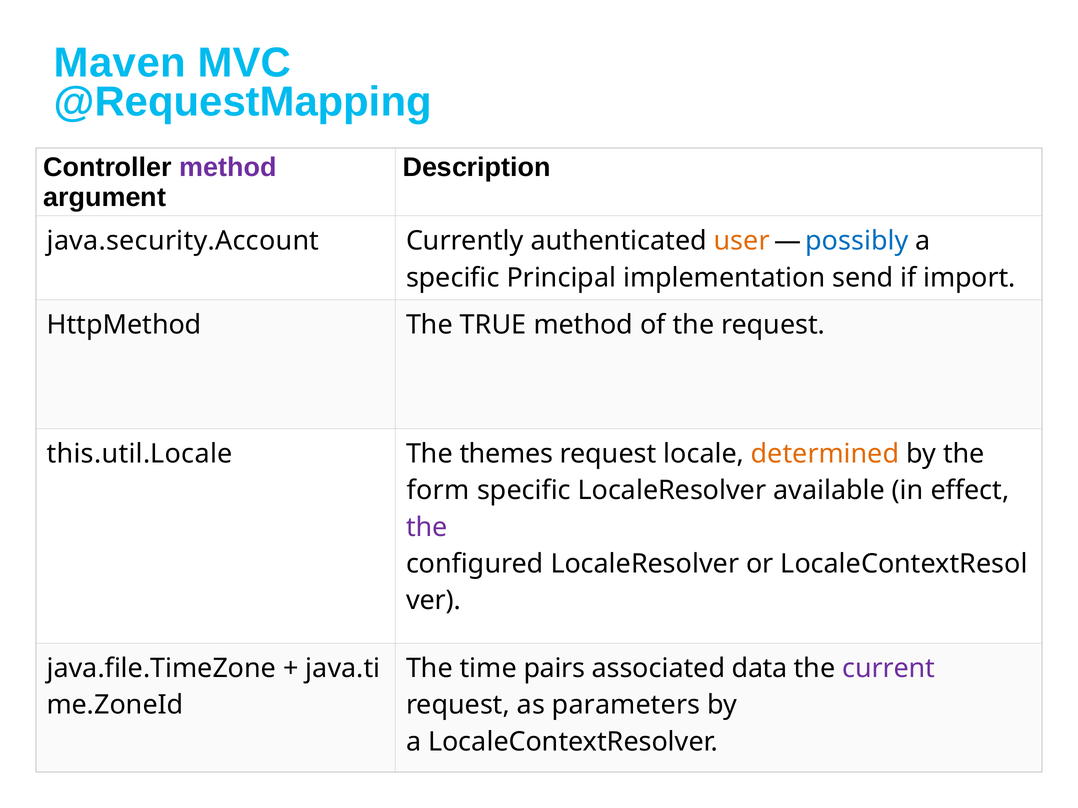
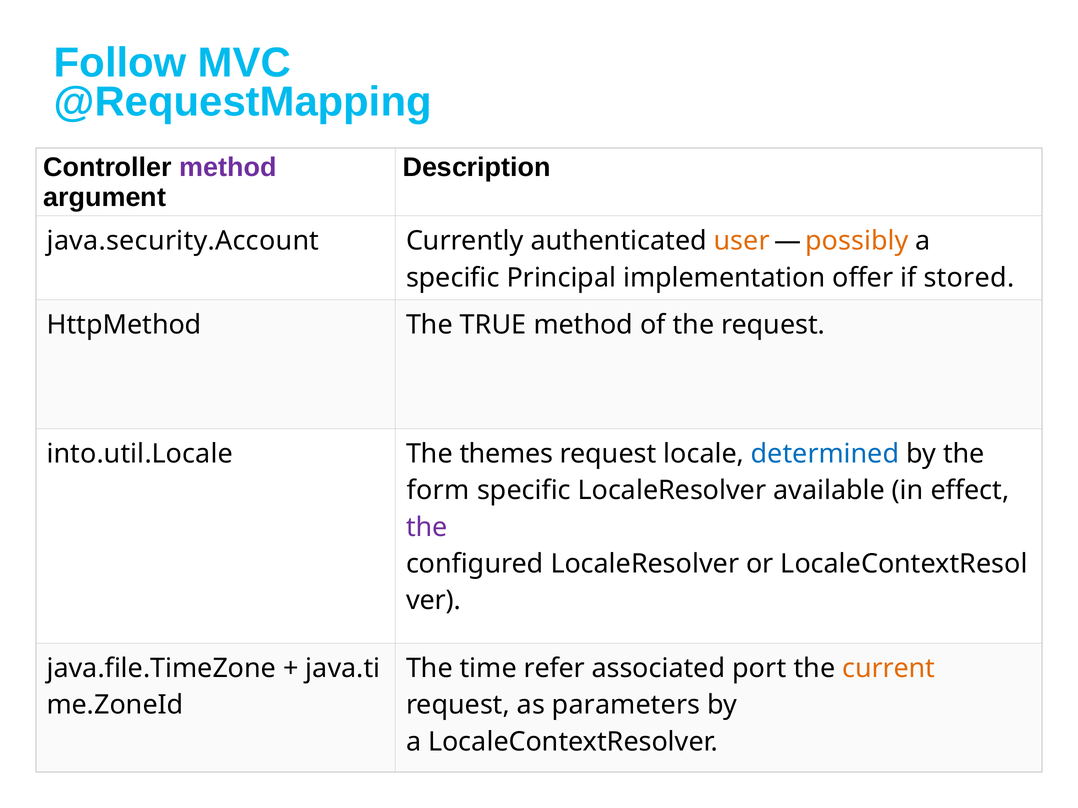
Maven: Maven -> Follow
possibly colour: blue -> orange
send: send -> offer
import: import -> stored
this.util.Locale: this.util.Locale -> into.util.Locale
determined colour: orange -> blue
pairs: pairs -> refer
data: data -> port
current colour: purple -> orange
